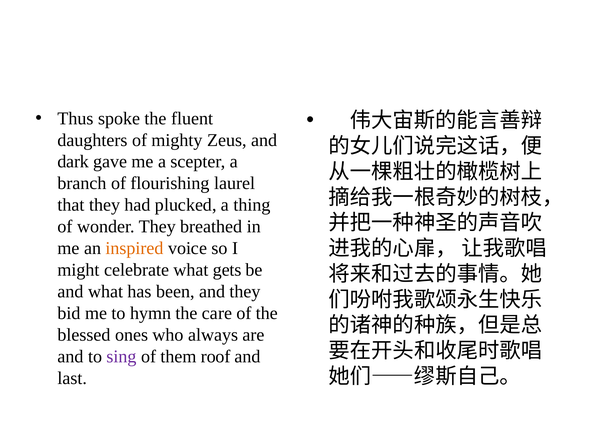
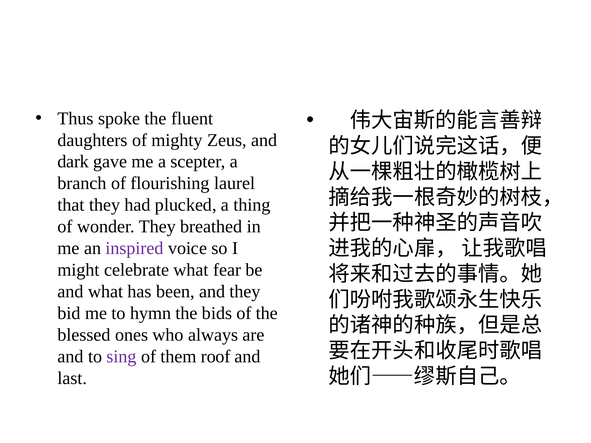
inspired colour: orange -> purple
gets: gets -> fear
care: care -> bids
